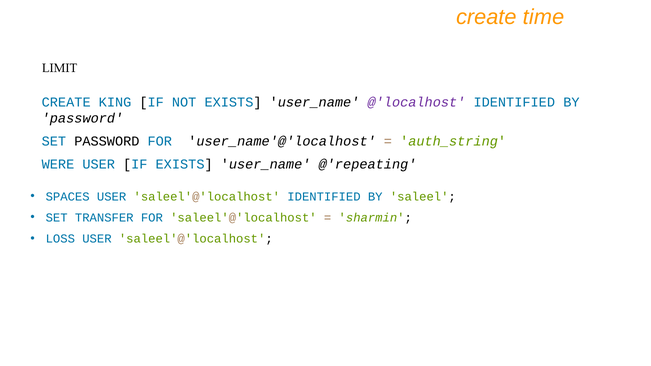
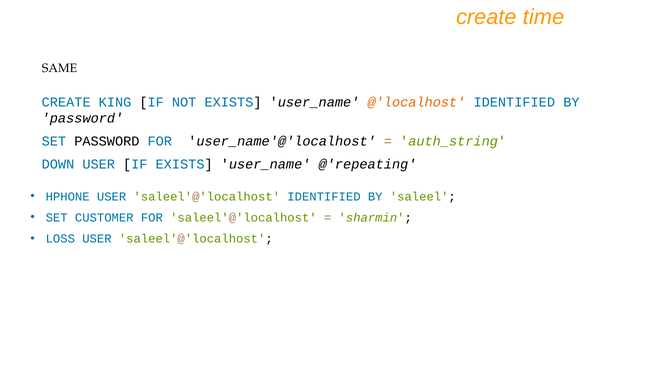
LIMIT: LIMIT -> SAME
@'localhost colour: purple -> orange
WERE: WERE -> DOWN
SPACES: SPACES -> HPHONE
TRANSFER: TRANSFER -> CUSTOMER
